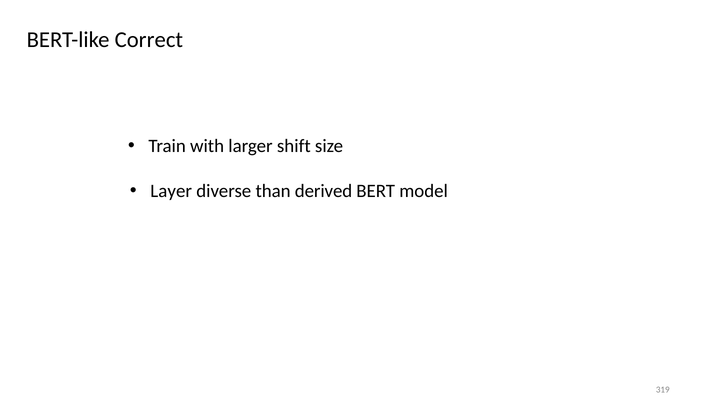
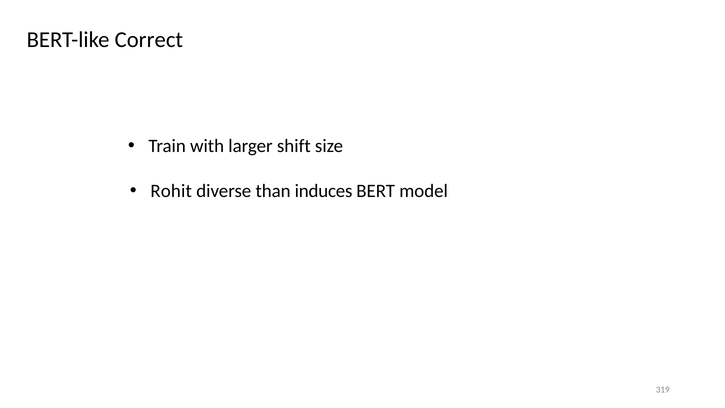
Layer: Layer -> Rohit
derived: derived -> induces
